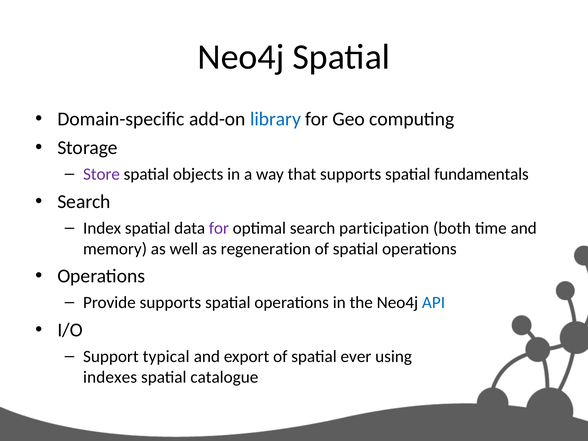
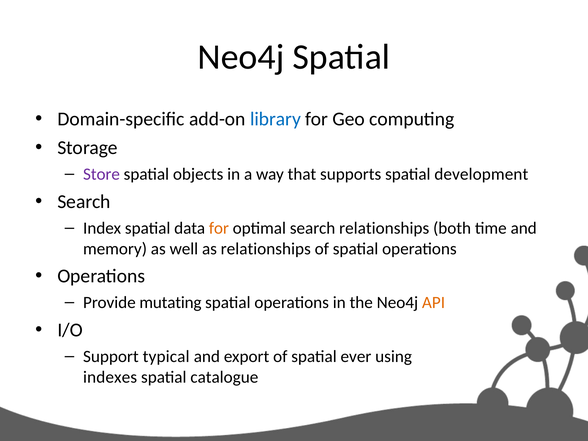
fundamentals: fundamentals -> development
for at (219, 228) colour: purple -> orange
search participation: participation -> relationships
as regeneration: regeneration -> relationships
Provide supports: supports -> mutating
API colour: blue -> orange
